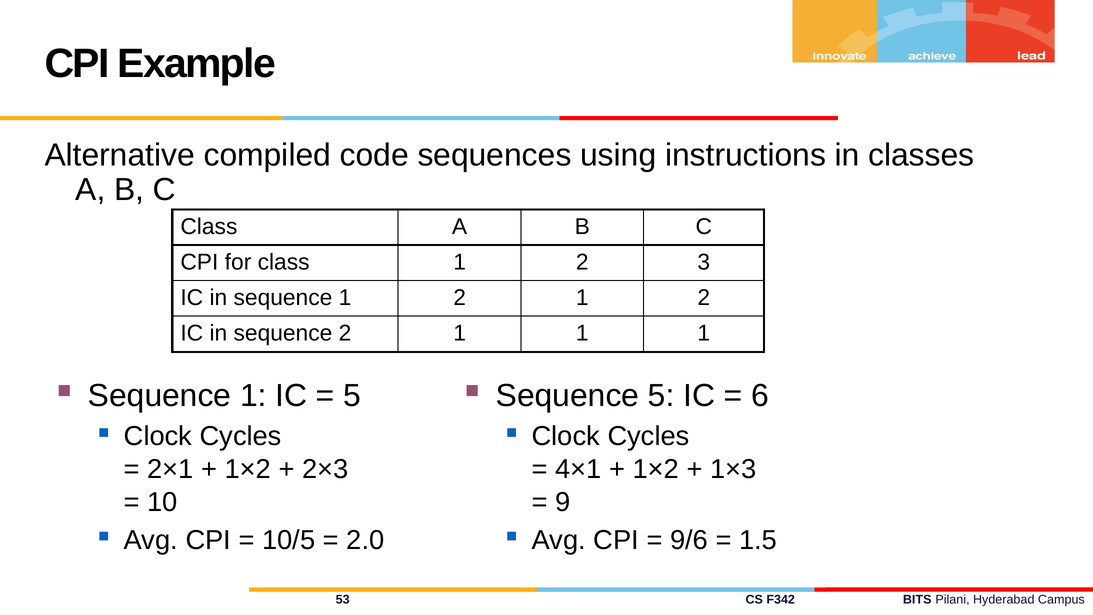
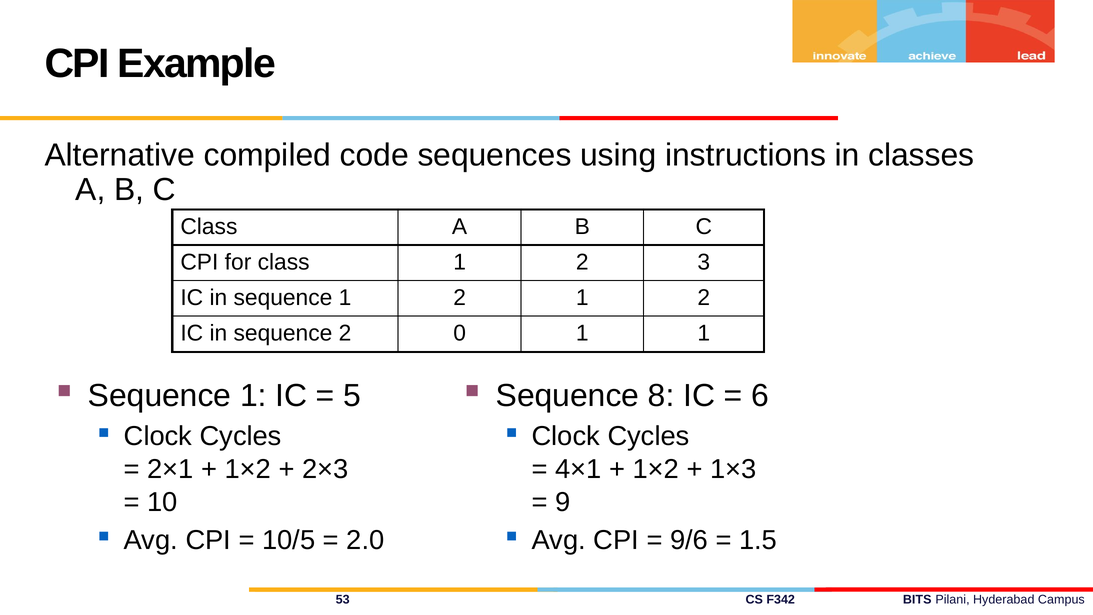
sequence 2 1: 1 -> 0
Sequence 5: 5 -> 8
